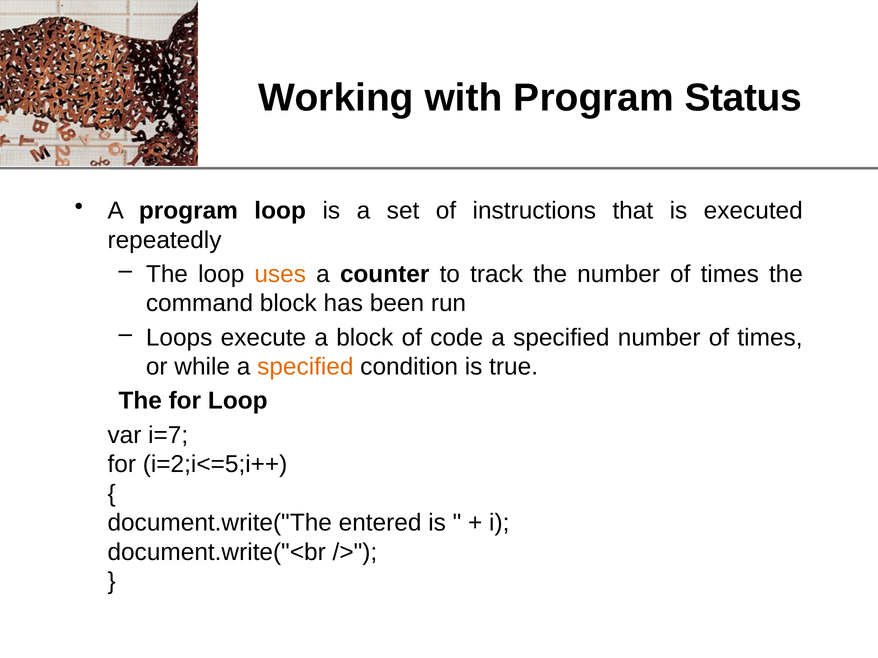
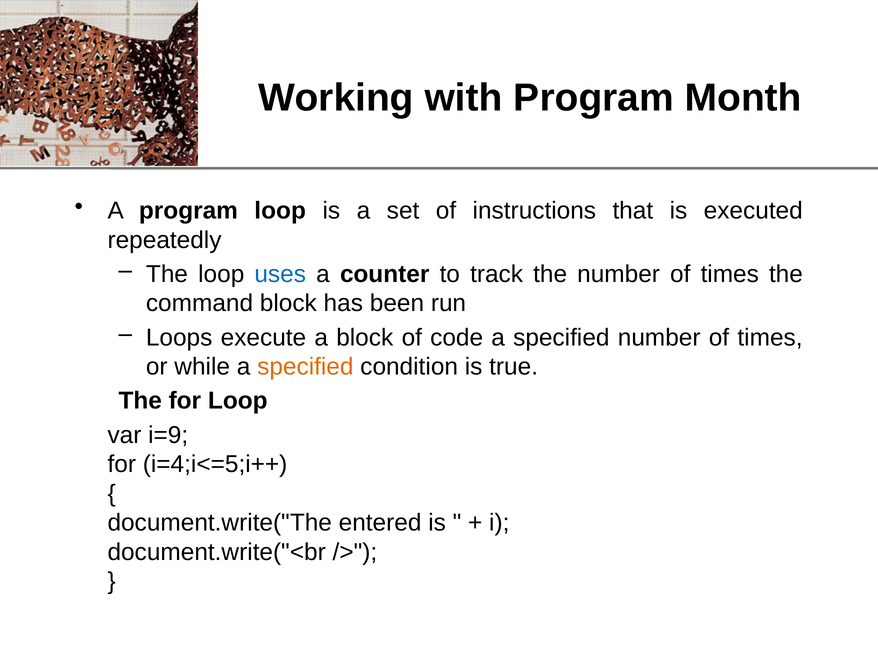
Status: Status -> Month
uses colour: orange -> blue
i=7: i=7 -> i=9
i=2;i<=5;i++: i=2;i<=5;i++ -> i=4;i<=5;i++
